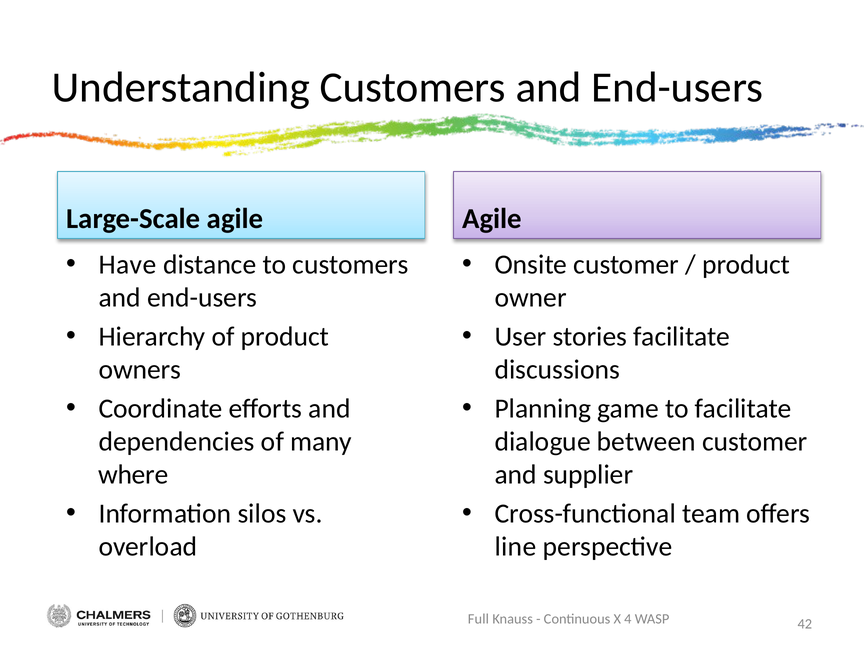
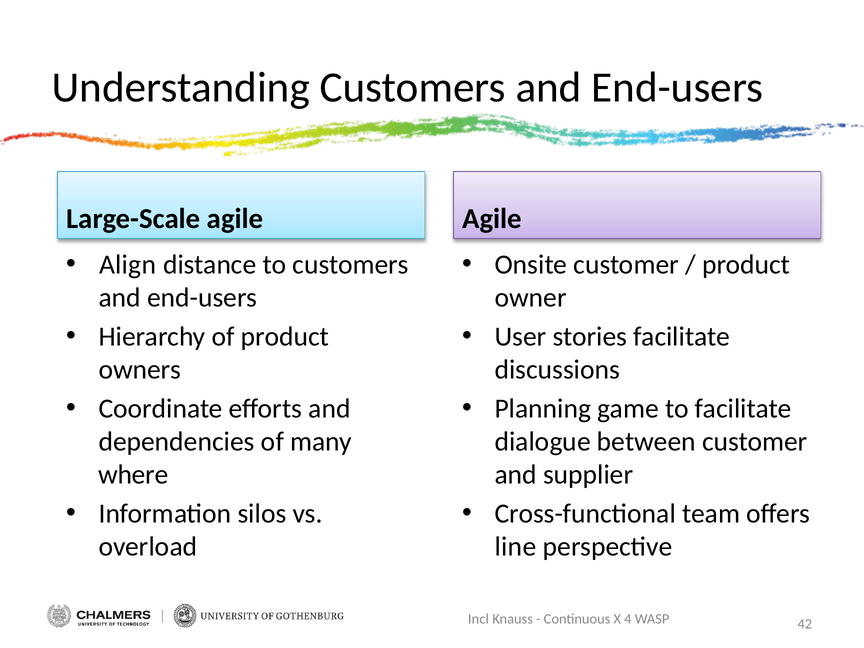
Have: Have -> Align
Full: Full -> Incl
